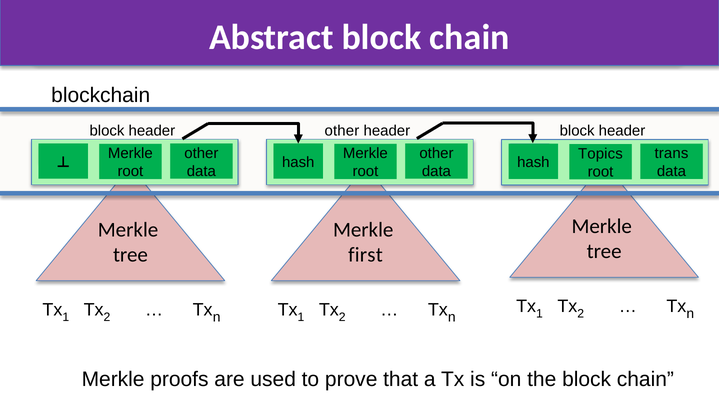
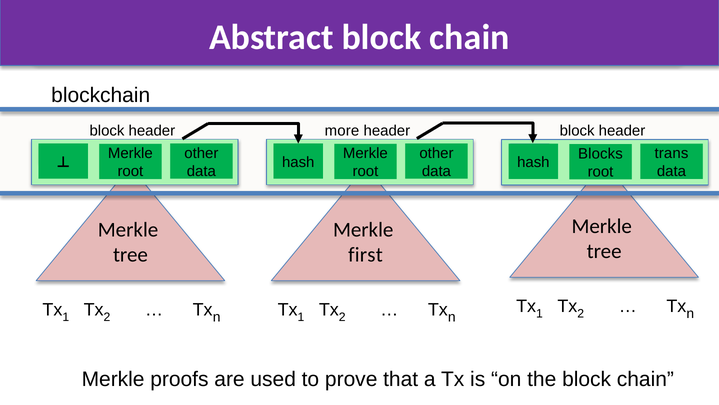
other at (342, 130): other -> more
Topics: Topics -> Blocks
